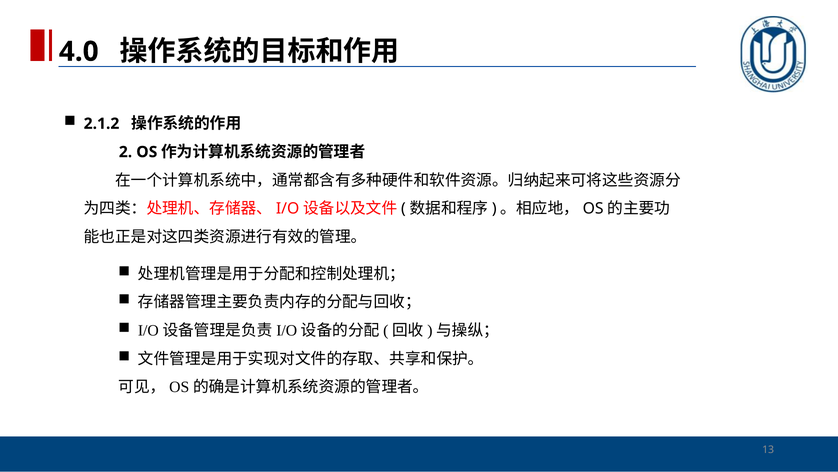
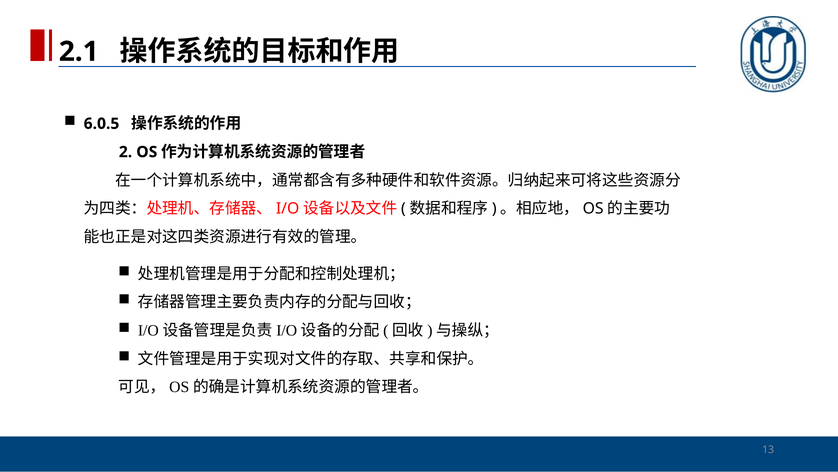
4.0: 4.0 -> 2.1
2.1.2: 2.1.2 -> 6.0.5
